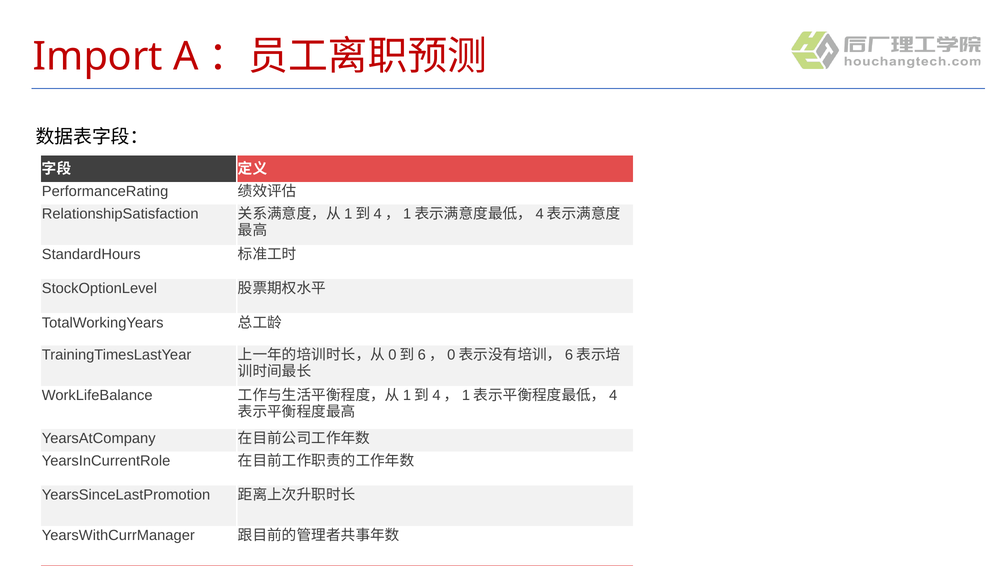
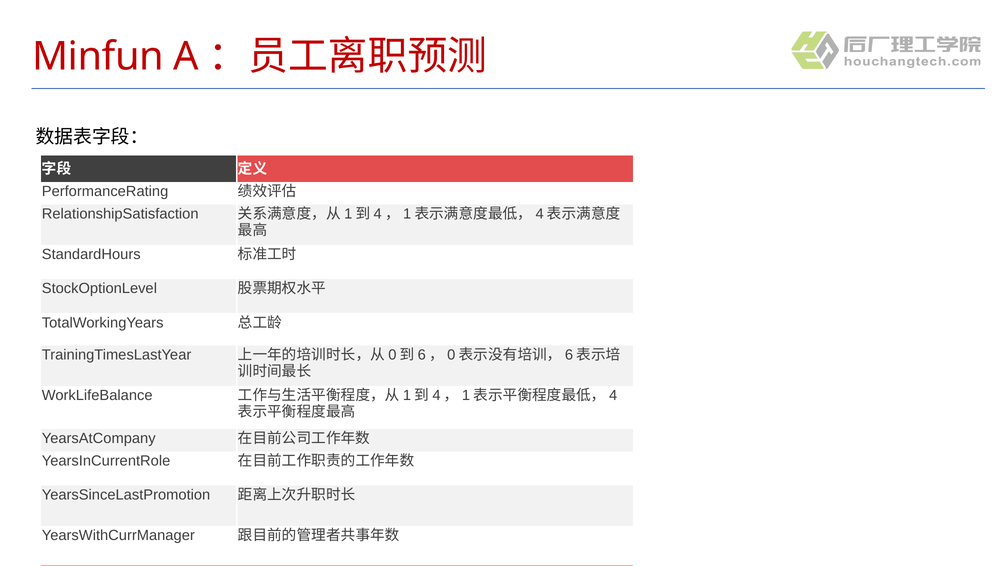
Import: Import -> Minfun
